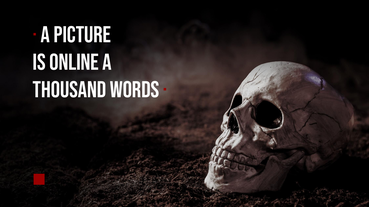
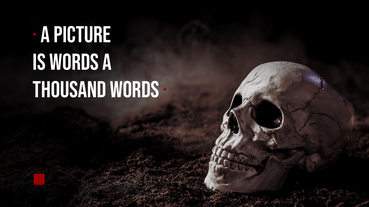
IS ONLINE: ONLINE -> WORDS
